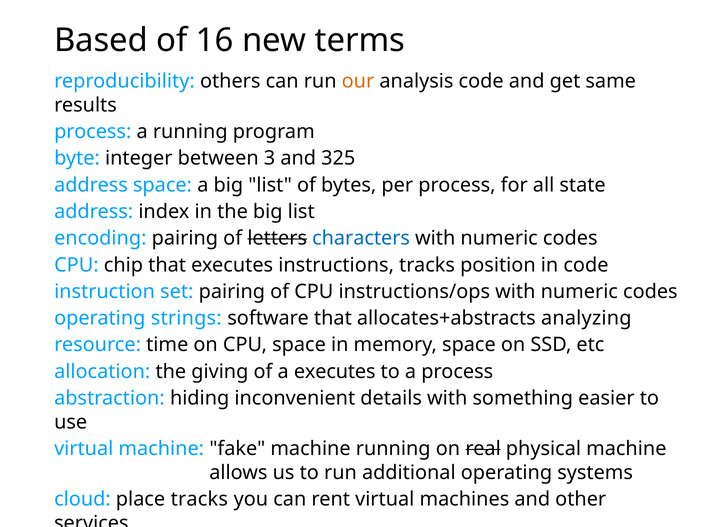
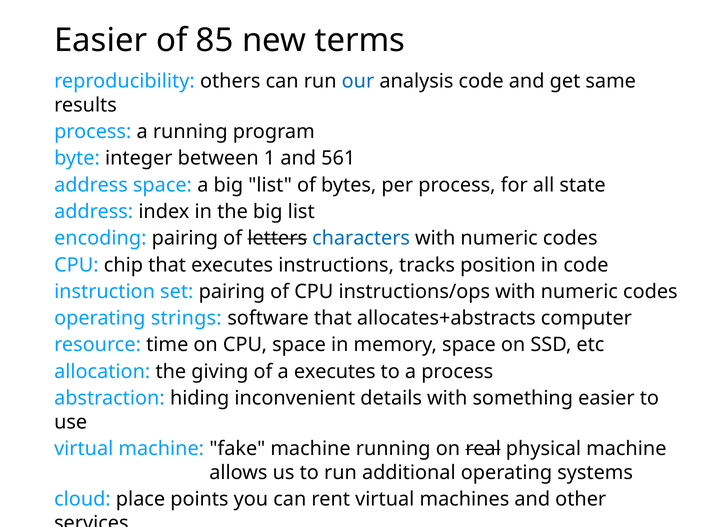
Based at (101, 40): Based -> Easier
16: 16 -> 85
our colour: orange -> blue
3: 3 -> 1
325: 325 -> 561
analyzing: analyzing -> computer
place tracks: tracks -> points
